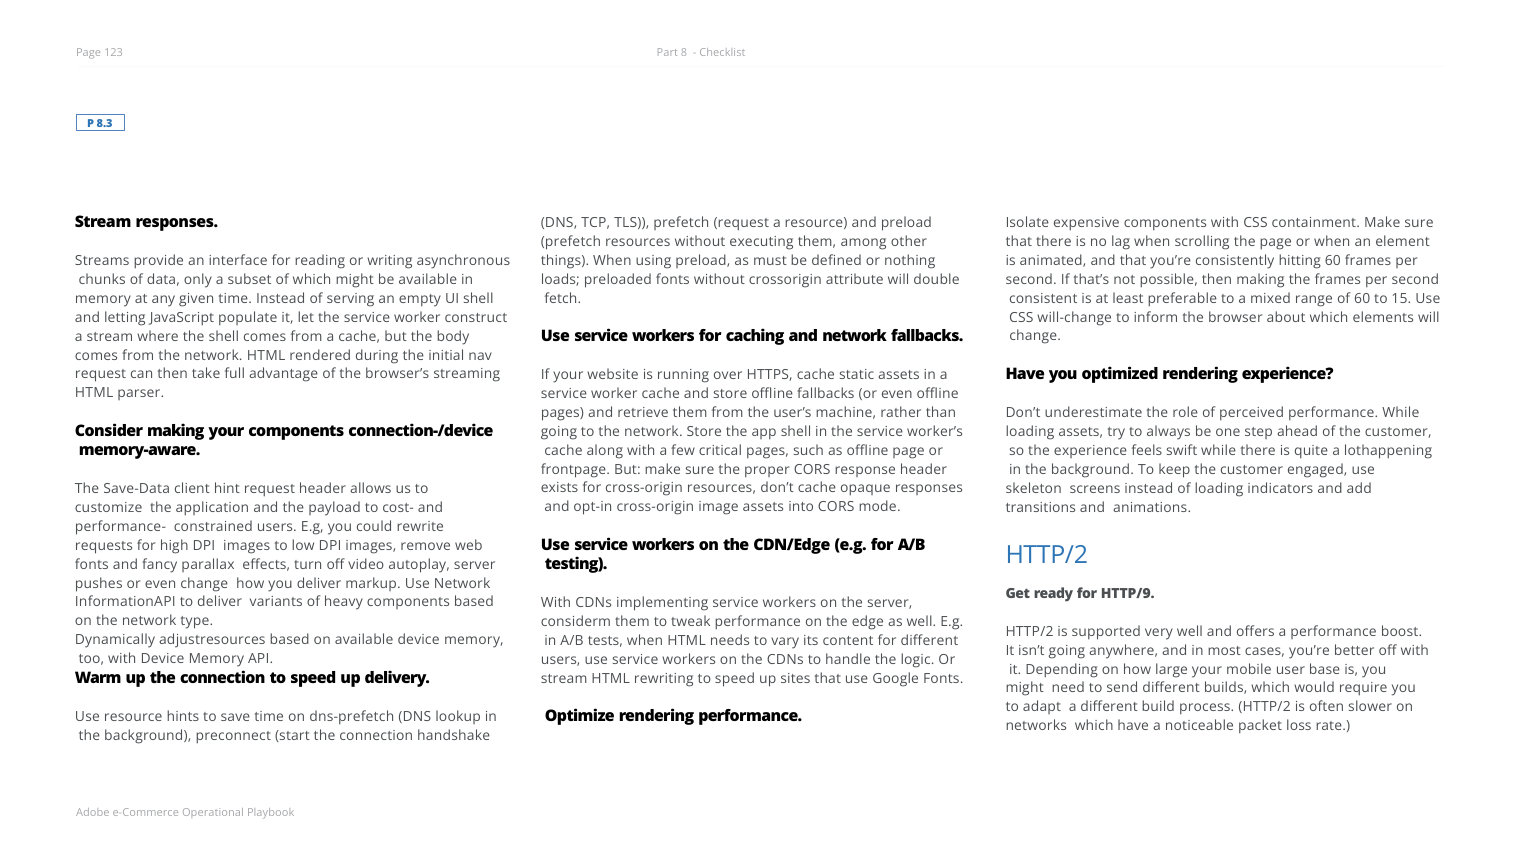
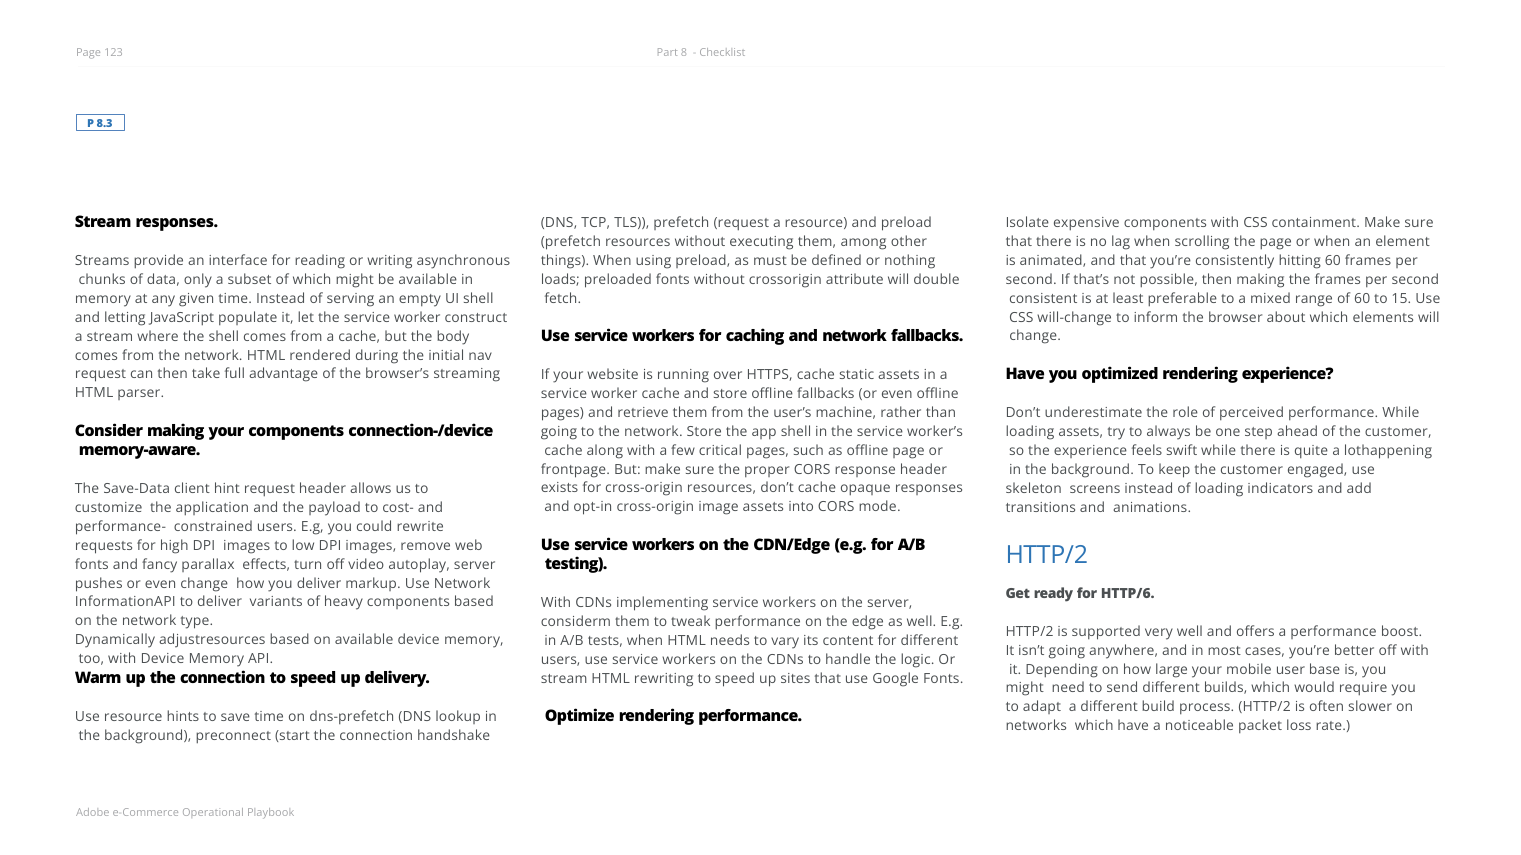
HTTP/9: HTTP/9 -> HTTP/6
